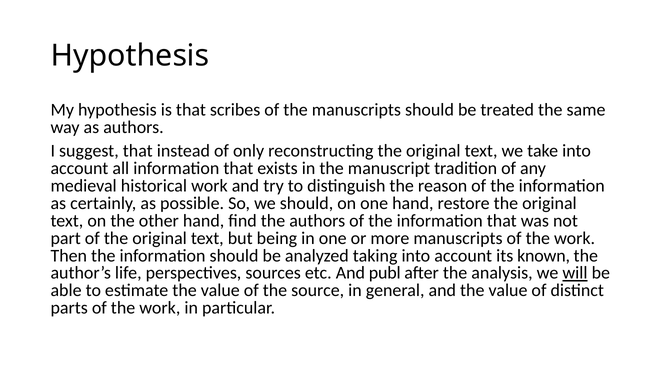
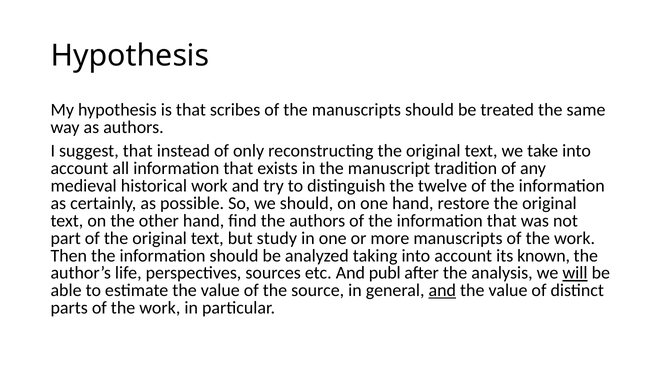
reason: reason -> twelve
being: being -> study
and at (442, 290) underline: none -> present
